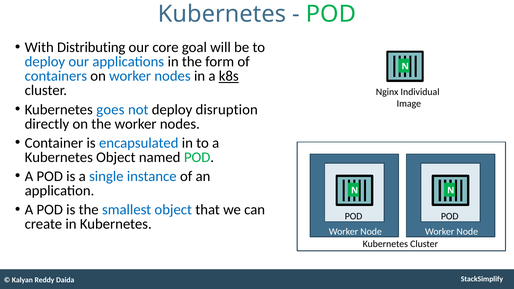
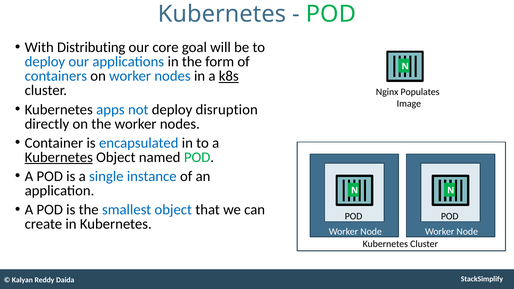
Individual: Individual -> Populates
goes: goes -> apps
Kubernetes at (59, 157) underline: none -> present
